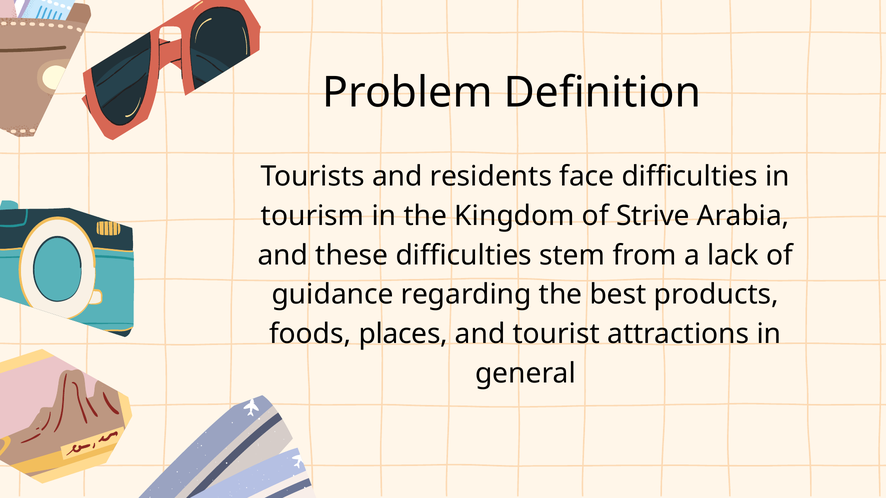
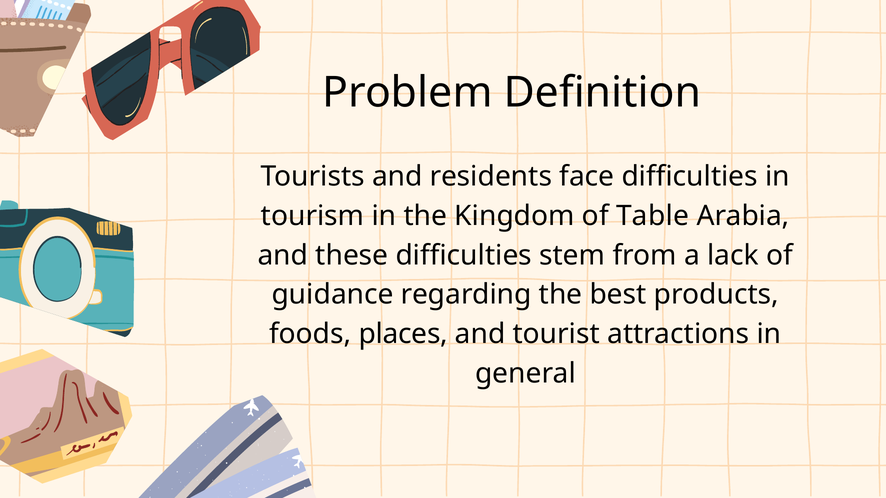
Strive: Strive -> Table
